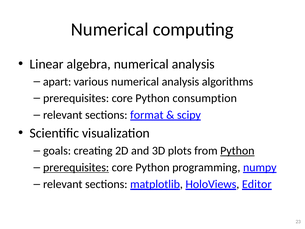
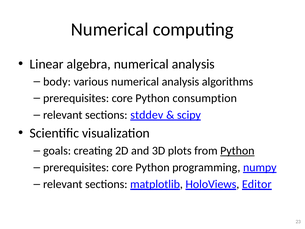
apart: apart -> body
format: format -> stddev
prerequisites at (76, 167) underline: present -> none
